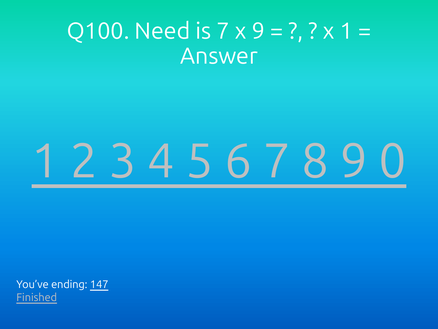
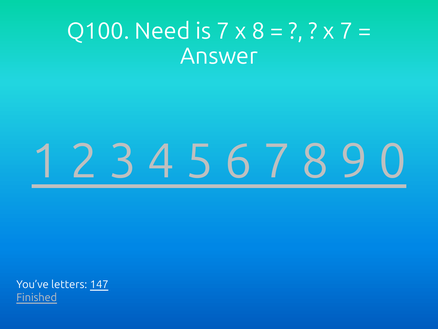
x 9: 9 -> 8
x 1: 1 -> 7
ending: ending -> letters
